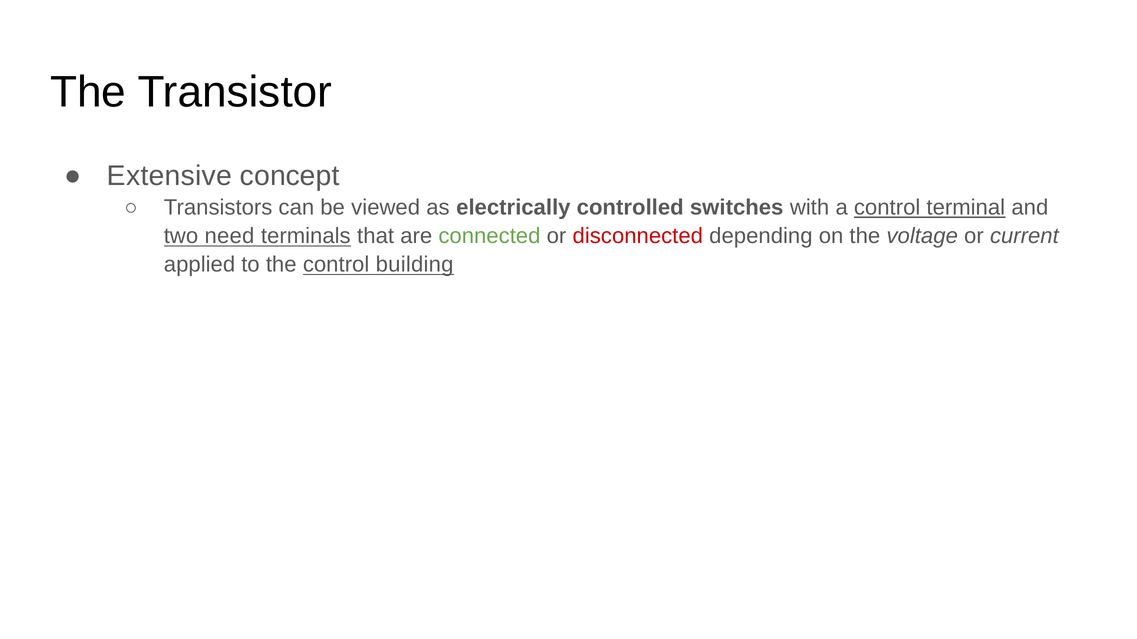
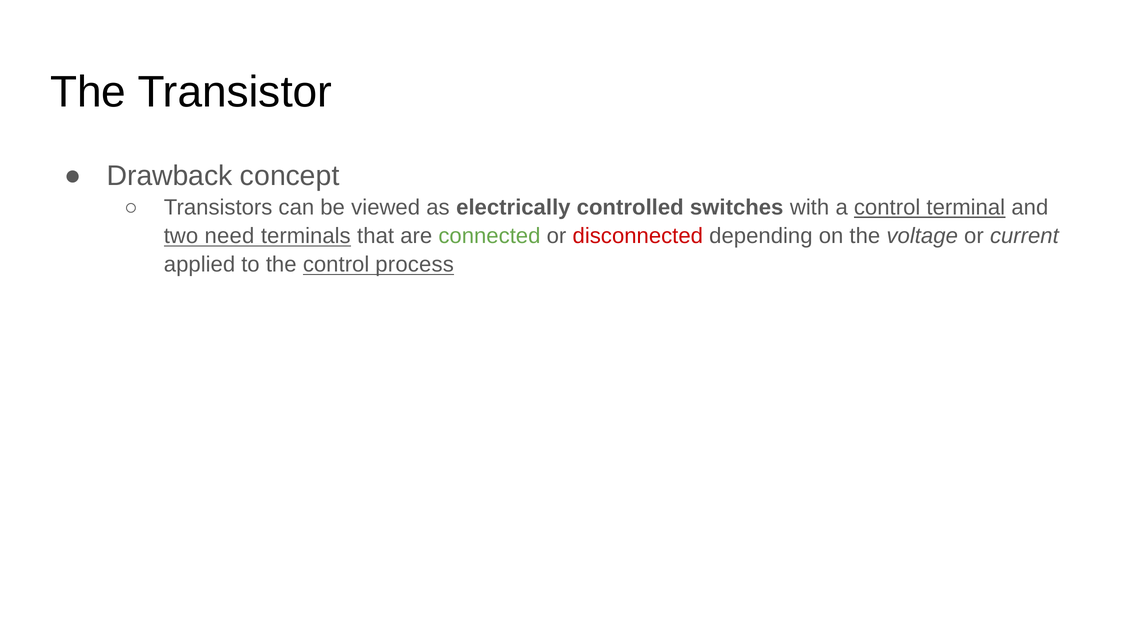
Extensive: Extensive -> Drawback
building: building -> process
